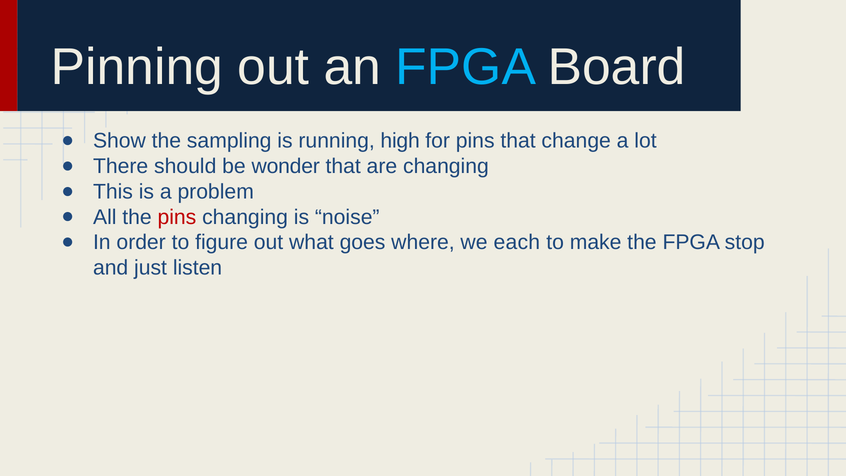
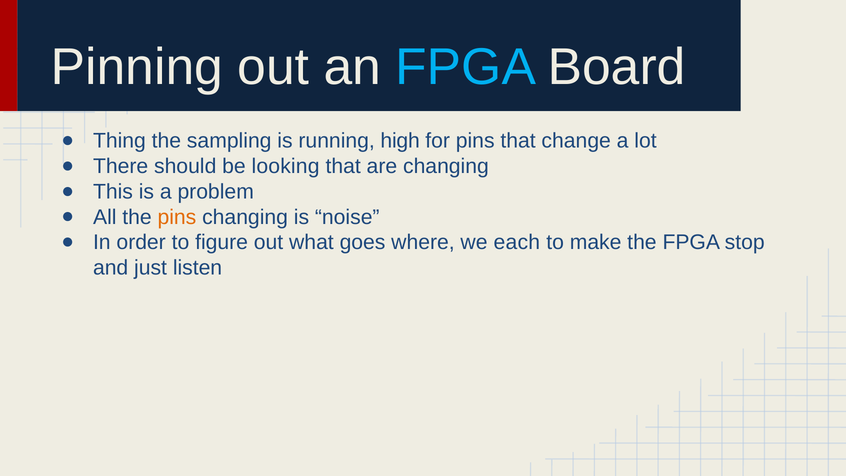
Show: Show -> Thing
wonder: wonder -> looking
pins at (177, 217) colour: red -> orange
